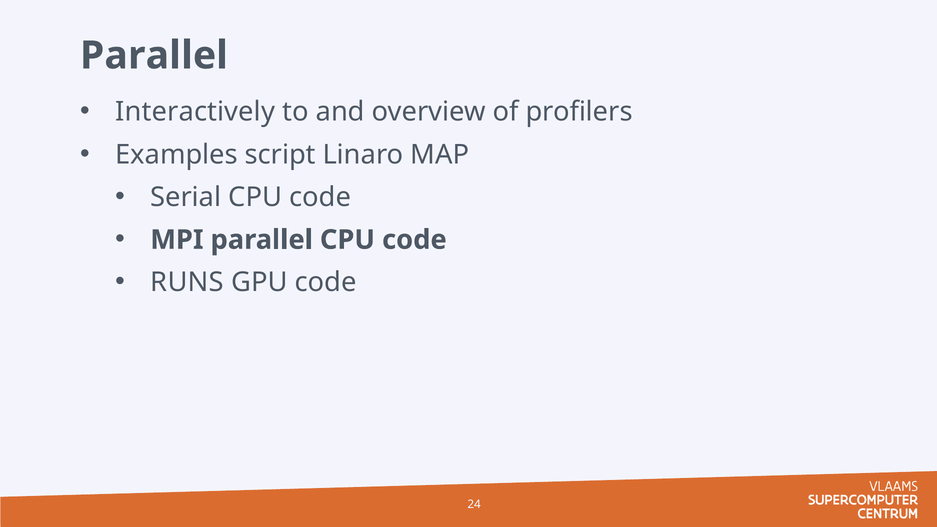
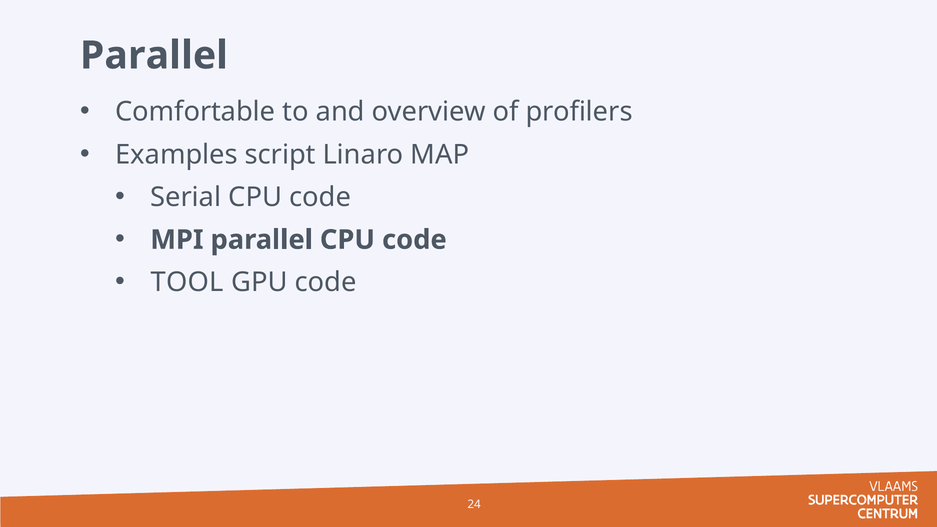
Interactively: Interactively -> Comfortable
RUNS: RUNS -> TOOL
